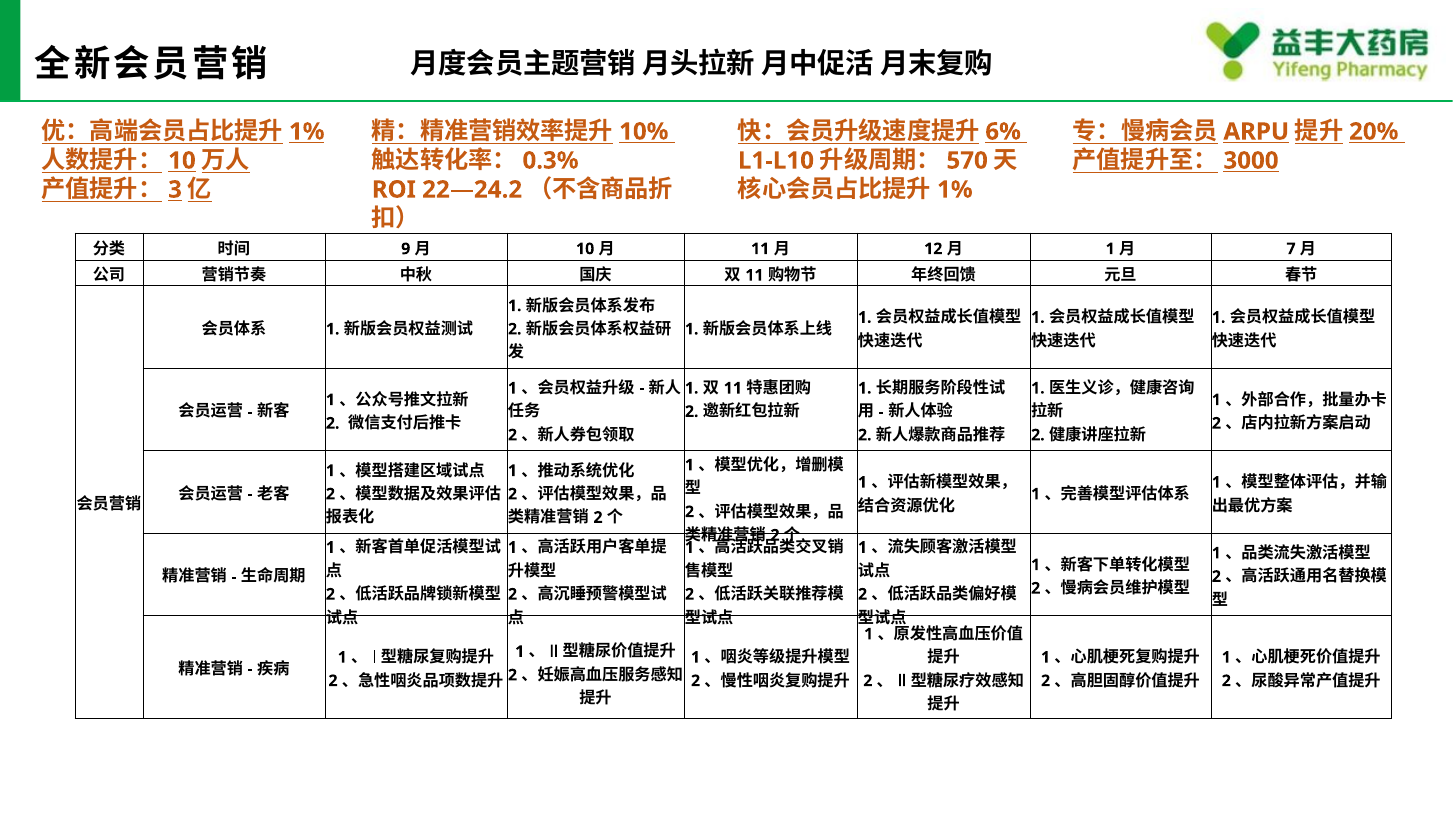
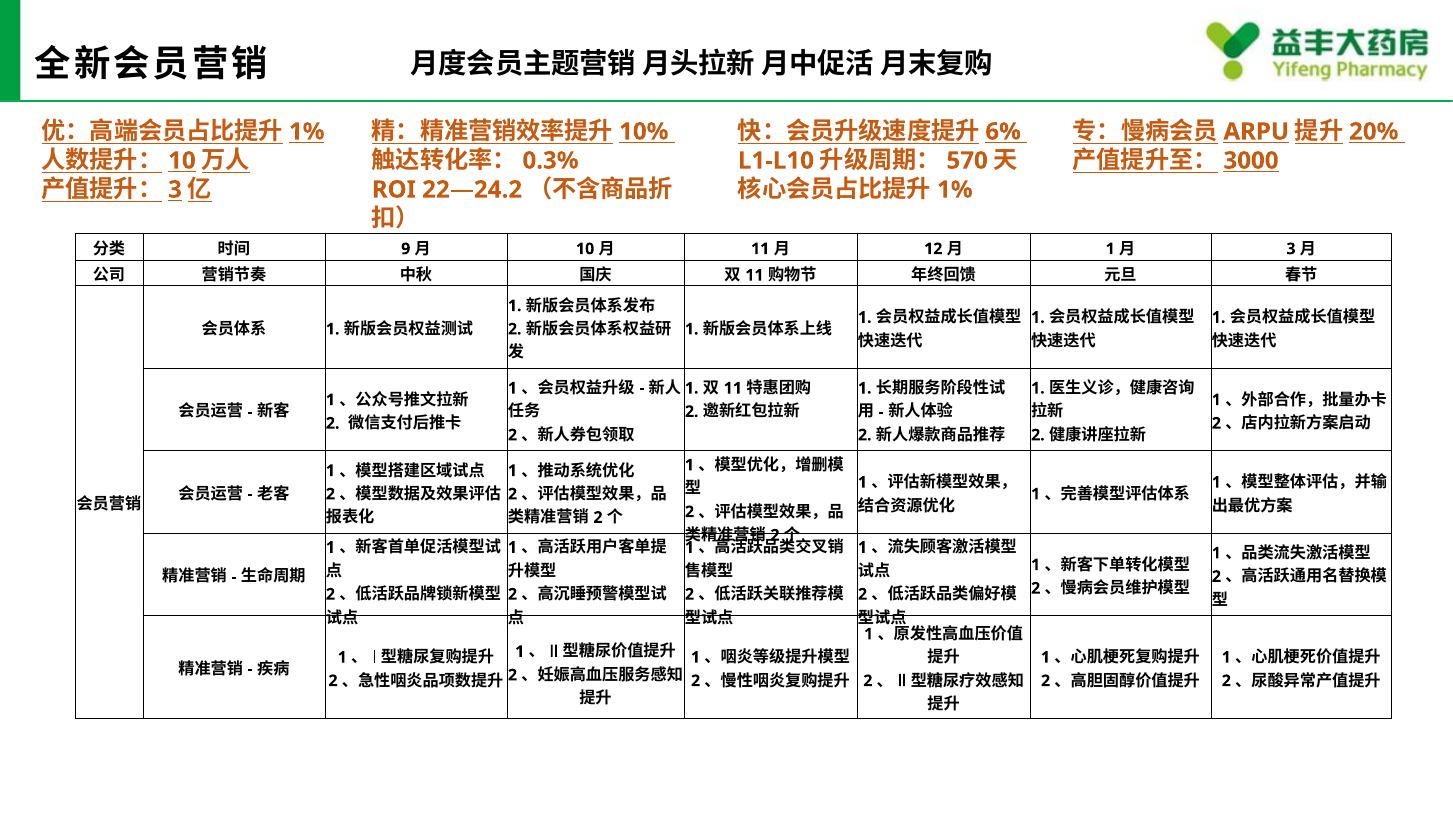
7 at (1291, 249): 7 -> 3
